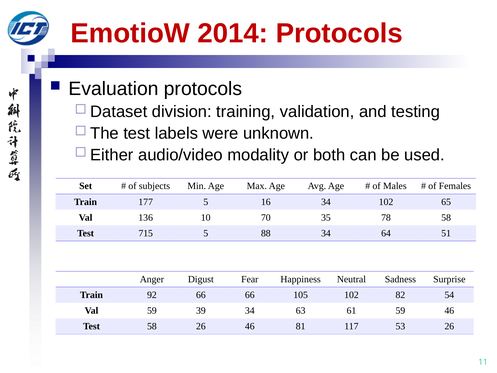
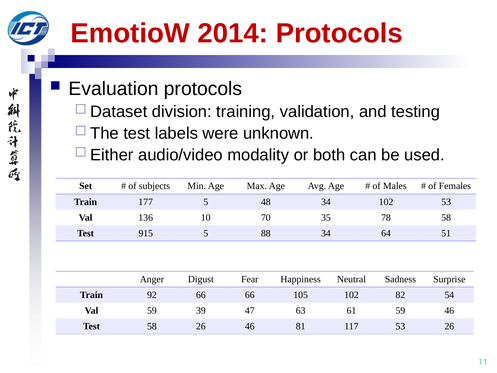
16: 16 -> 48
102 65: 65 -> 53
715: 715 -> 915
39 34: 34 -> 47
